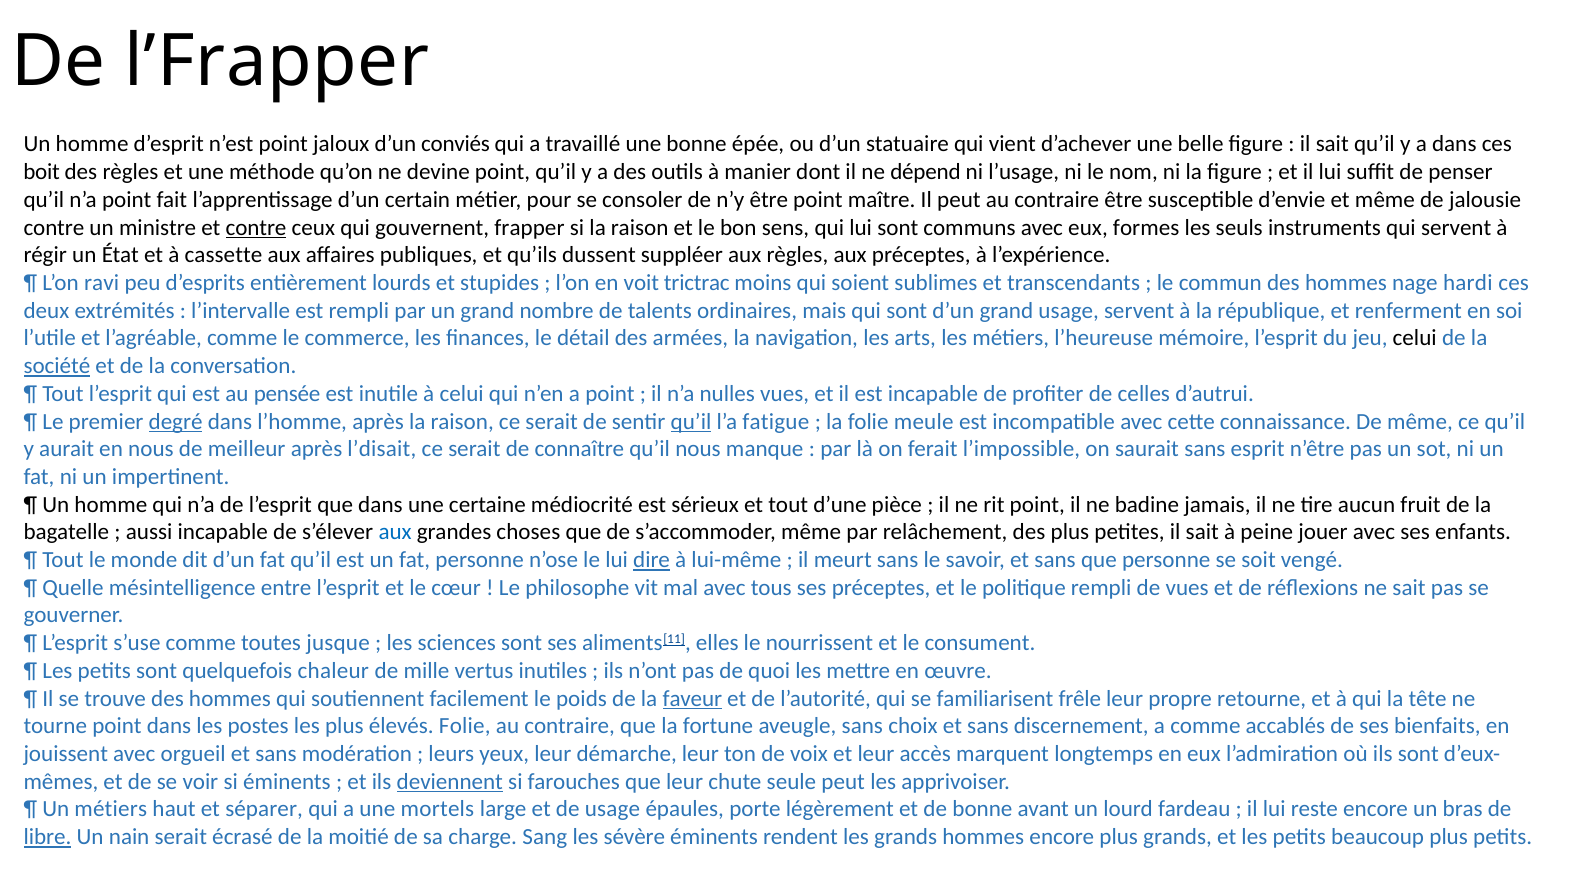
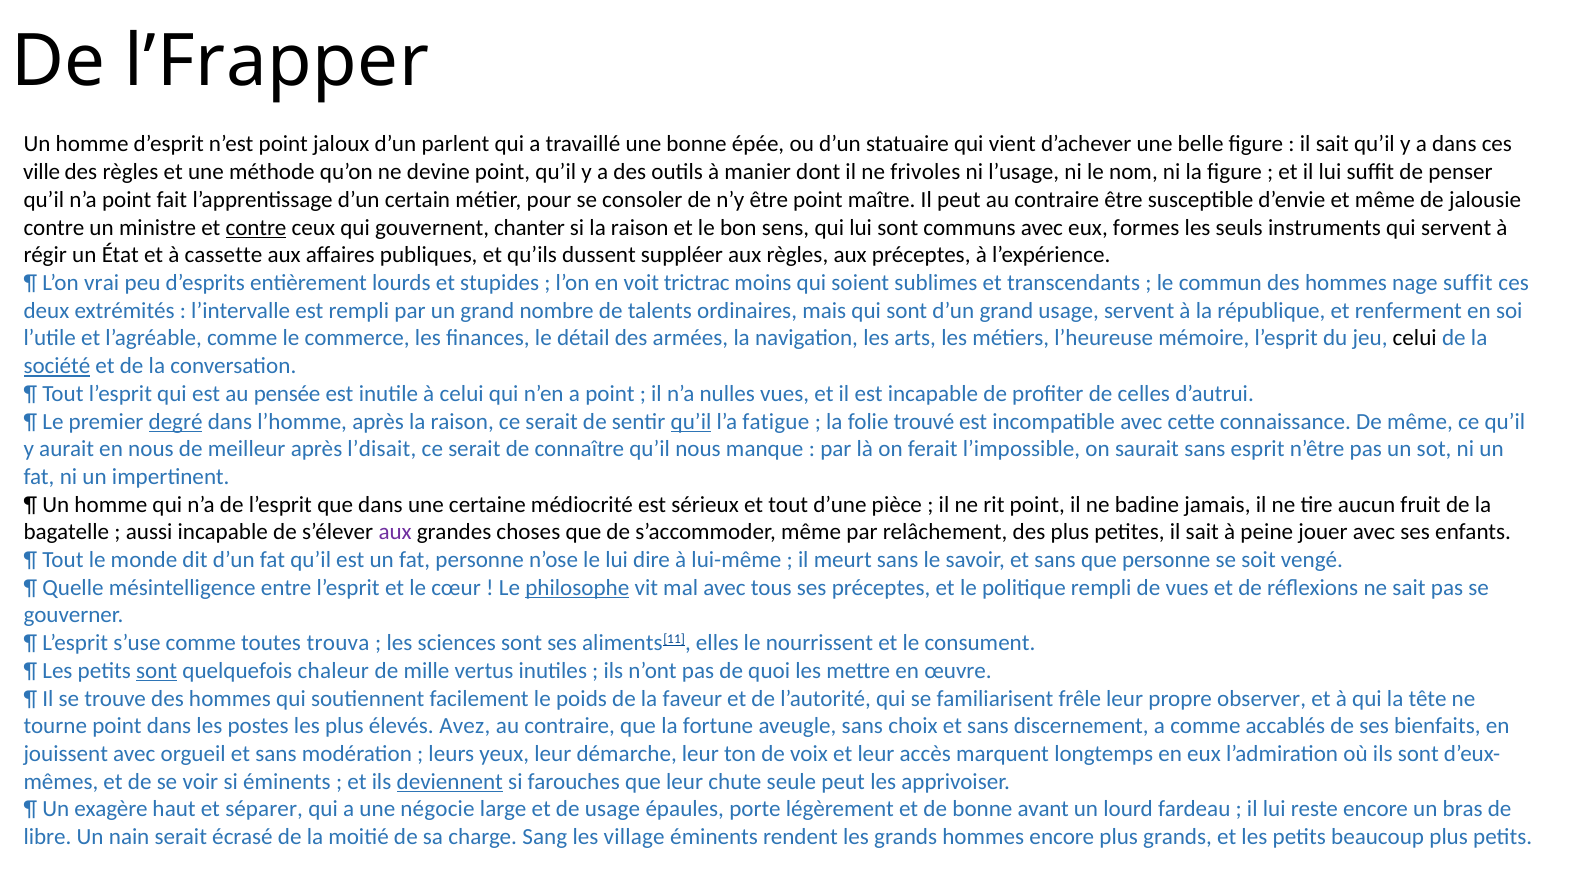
conviés: conviés -> parlent
boit: boit -> ville
dépend: dépend -> frivoles
frapper: frapper -> chanter
ravi: ravi -> vrai
nage hardi: hardi -> suffit
meule: meule -> trouvé
aux at (395, 532) colour: blue -> purple
dire underline: present -> none
philosophe underline: none -> present
jusque: jusque -> trouva
sont at (157, 671) underline: none -> present
faveur underline: present -> none
retourne: retourne -> observer
élevés Folie: Folie -> Avez
Un métiers: métiers -> exagère
mortels: mortels -> négocie
libre underline: present -> none
sévère: sévère -> village
